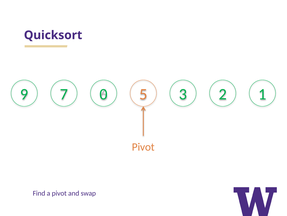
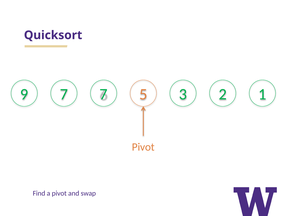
7 0: 0 -> 7
